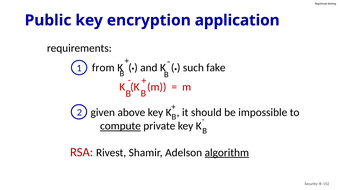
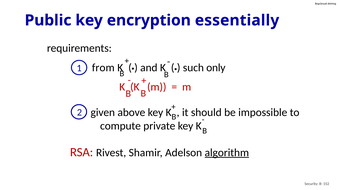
application: application -> essentially
fake: fake -> only
compute underline: present -> none
